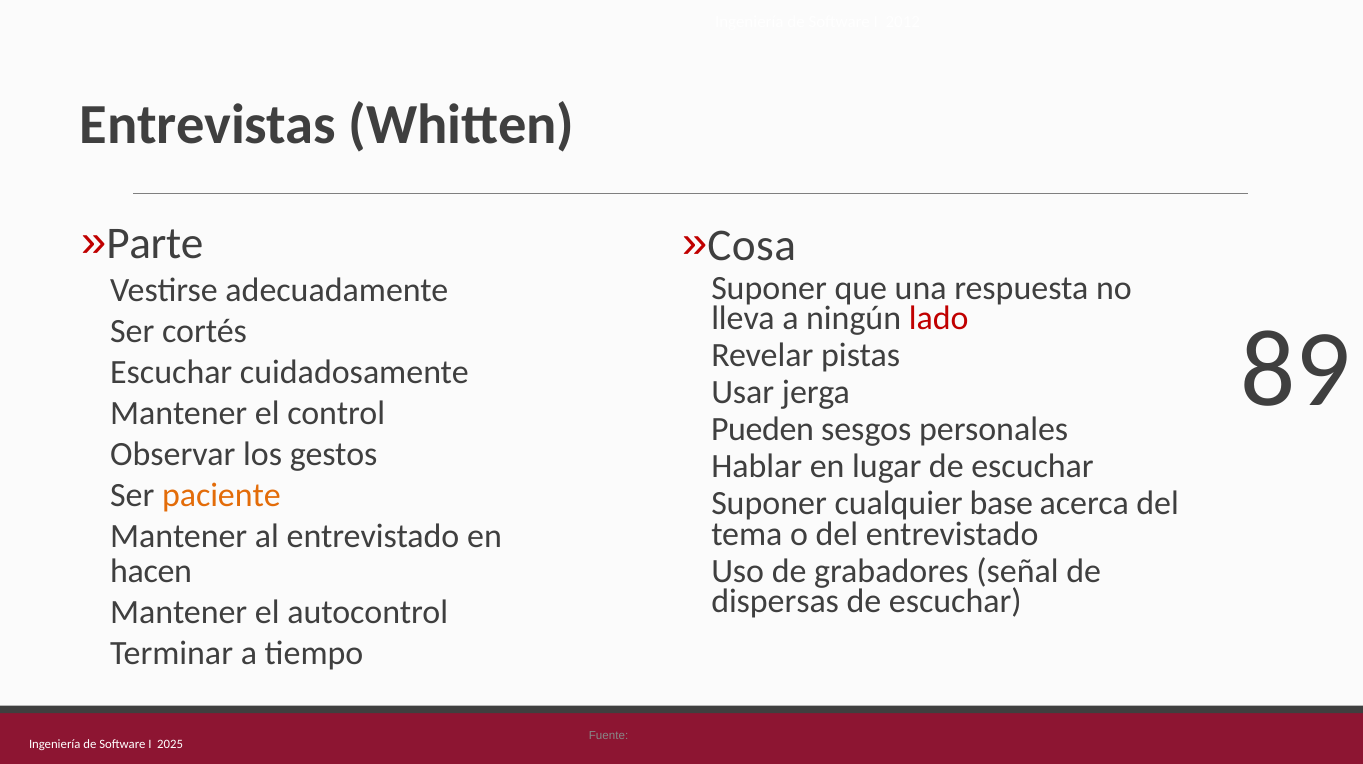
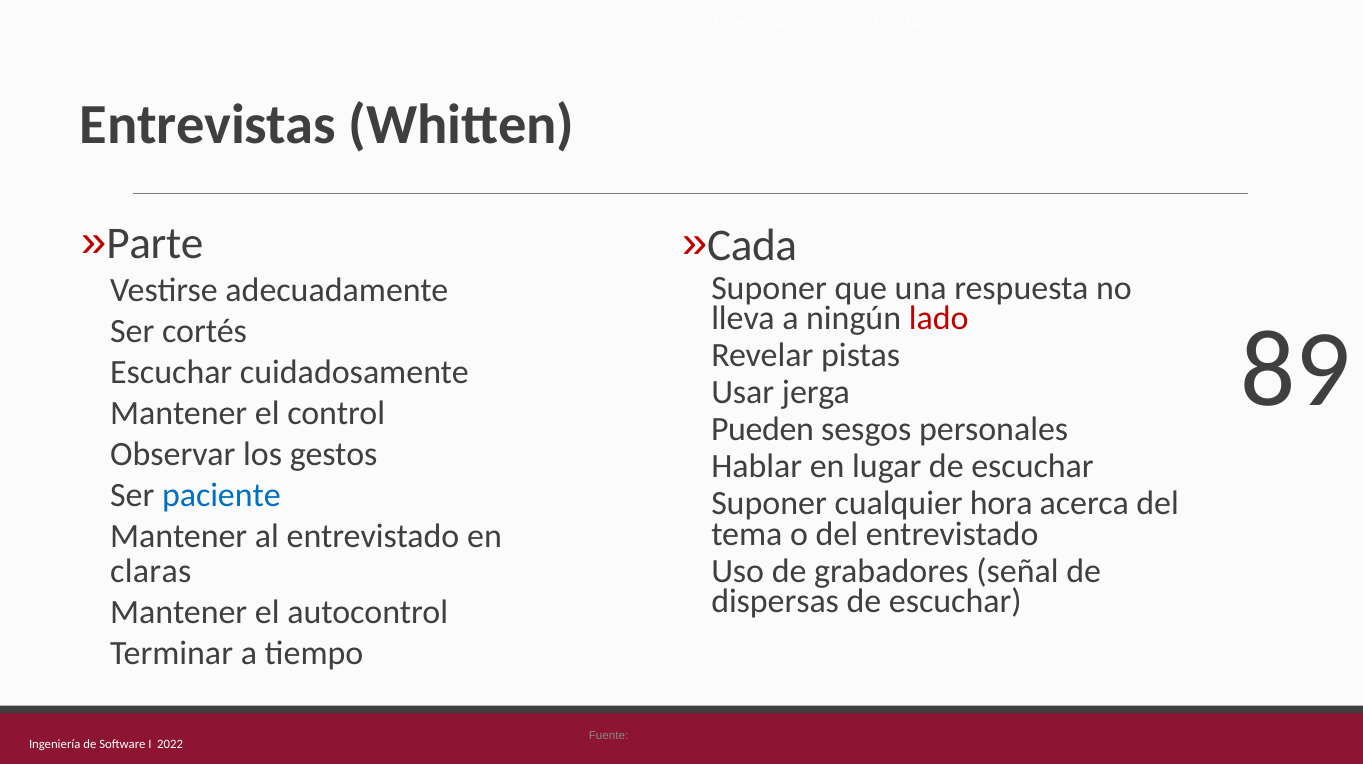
Cosa: Cosa -> Cada
paciente colour: orange -> blue
base: base -> hora
hacen: hacen -> claras
2025: 2025 -> 2022
